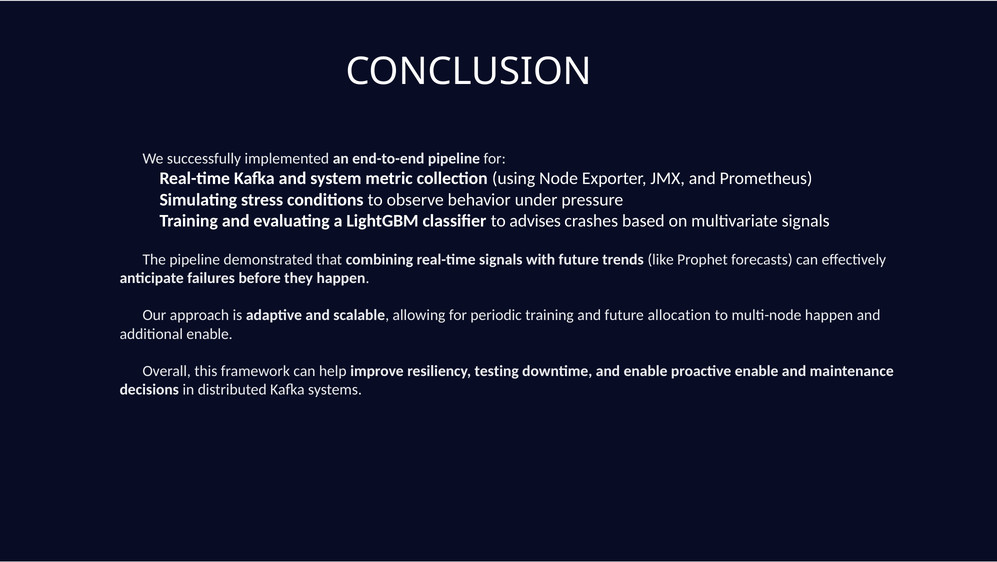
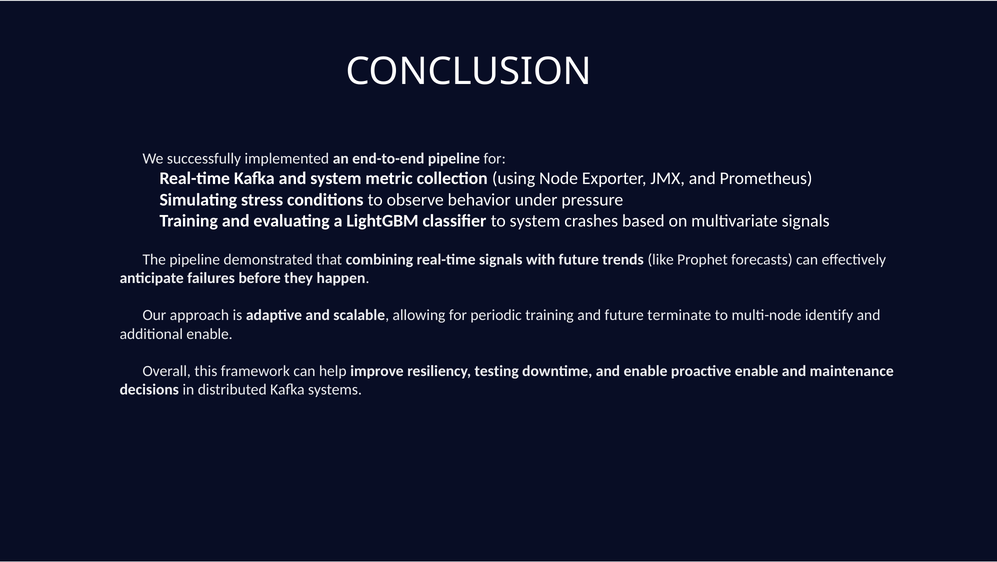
to advises: advises -> system
allocation: allocation -> terminate
multi-node happen: happen -> identify
